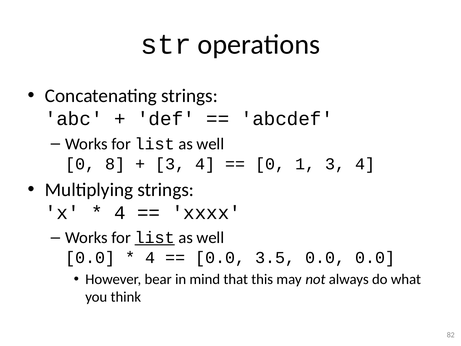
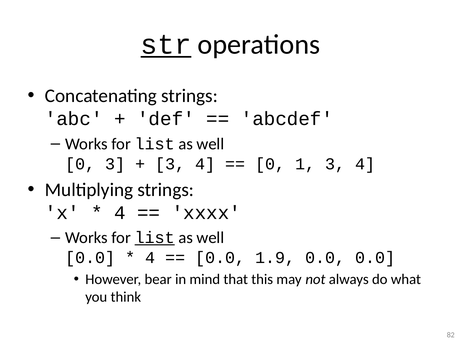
str underline: none -> present
0 8: 8 -> 3
3.5: 3.5 -> 1.9
